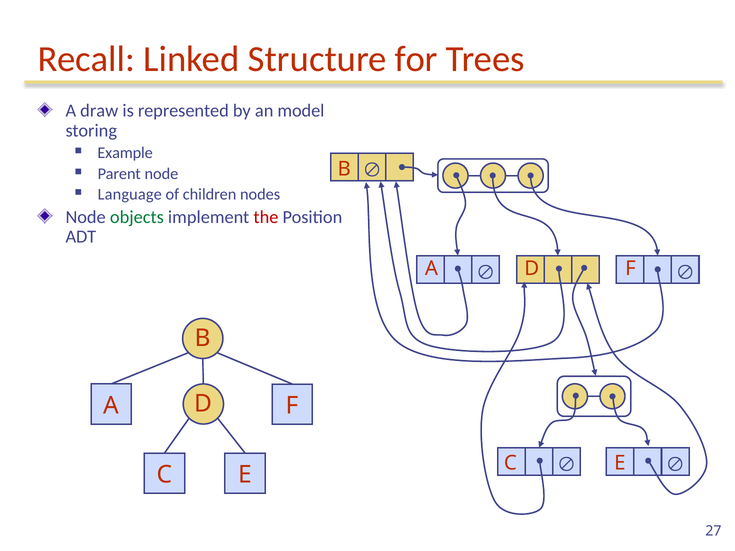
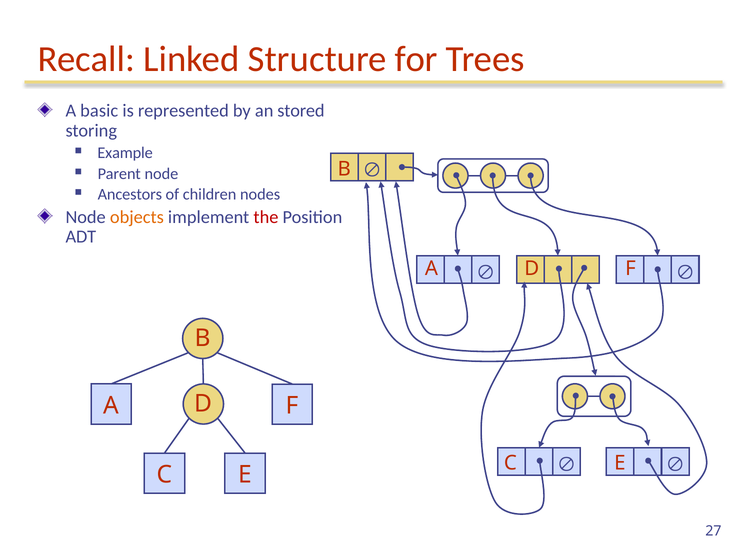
draw: draw -> basic
model: model -> stored
Language: Language -> Ancestors
objects colour: green -> orange
